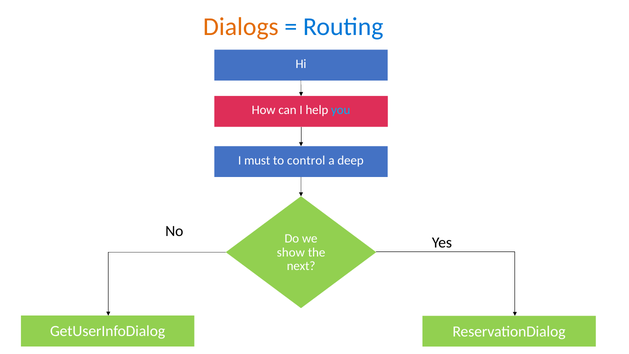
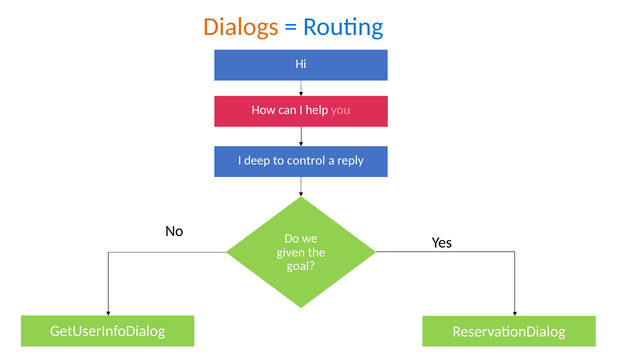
you colour: light blue -> pink
must: must -> deep
deep: deep -> reply
show: show -> given
next: next -> goal
